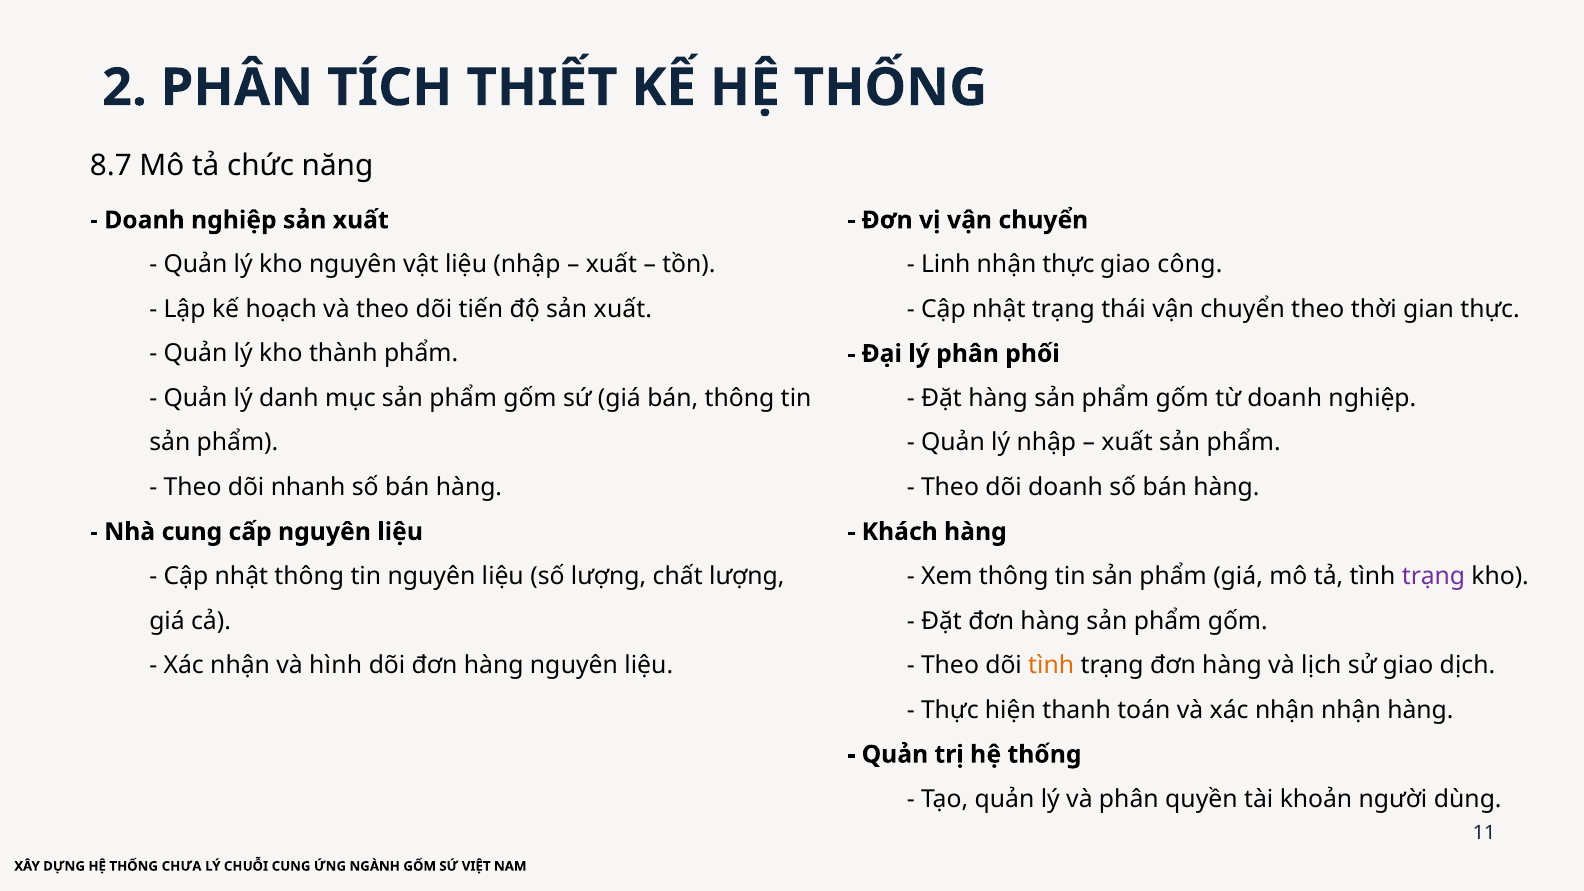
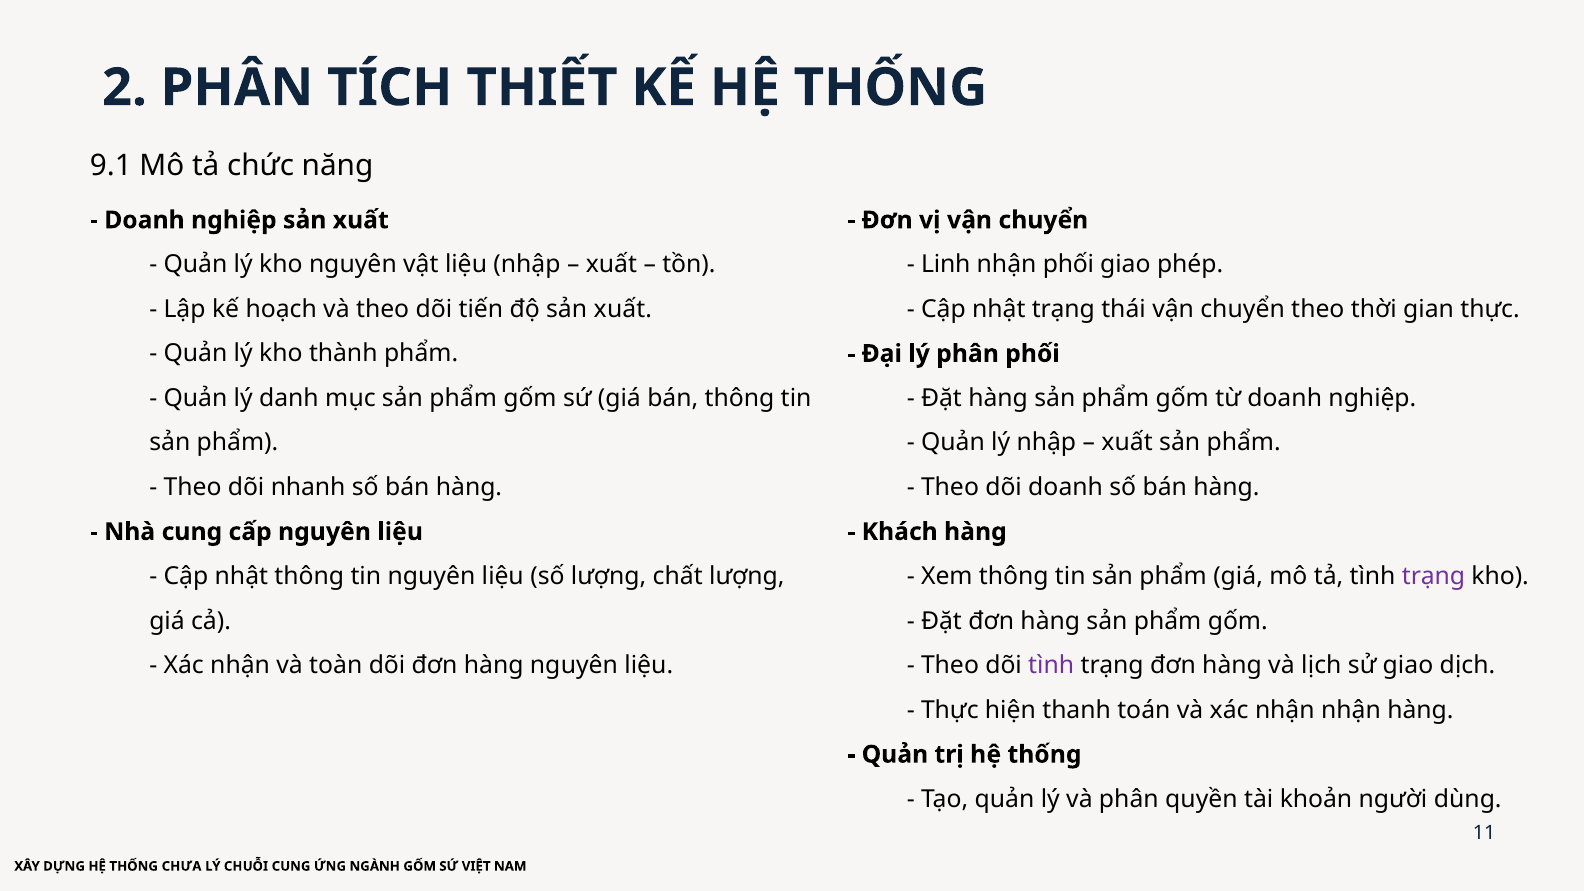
8.7: 8.7 -> 9.1
nhận thực: thực -> phối
công: công -> phép
hình: hình -> toàn
tình at (1051, 665) colour: orange -> purple
